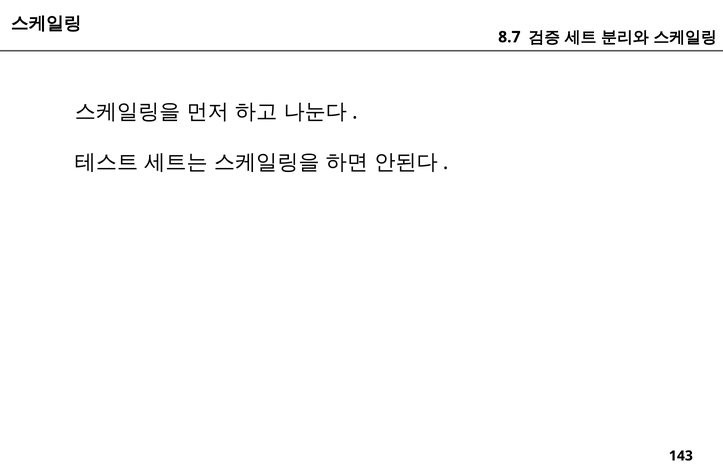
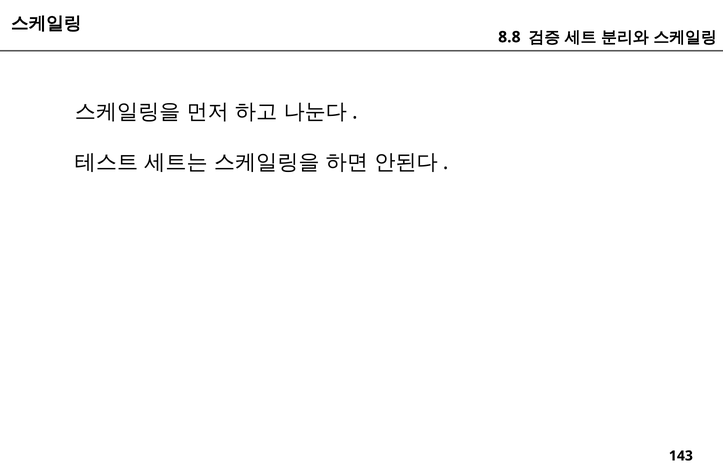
8.7: 8.7 -> 8.8
